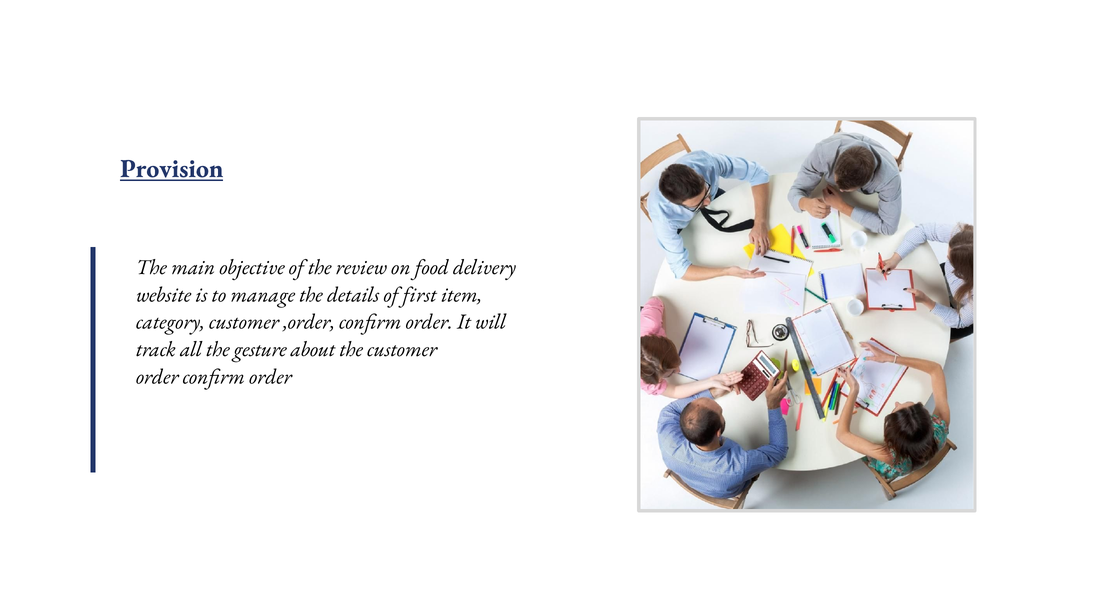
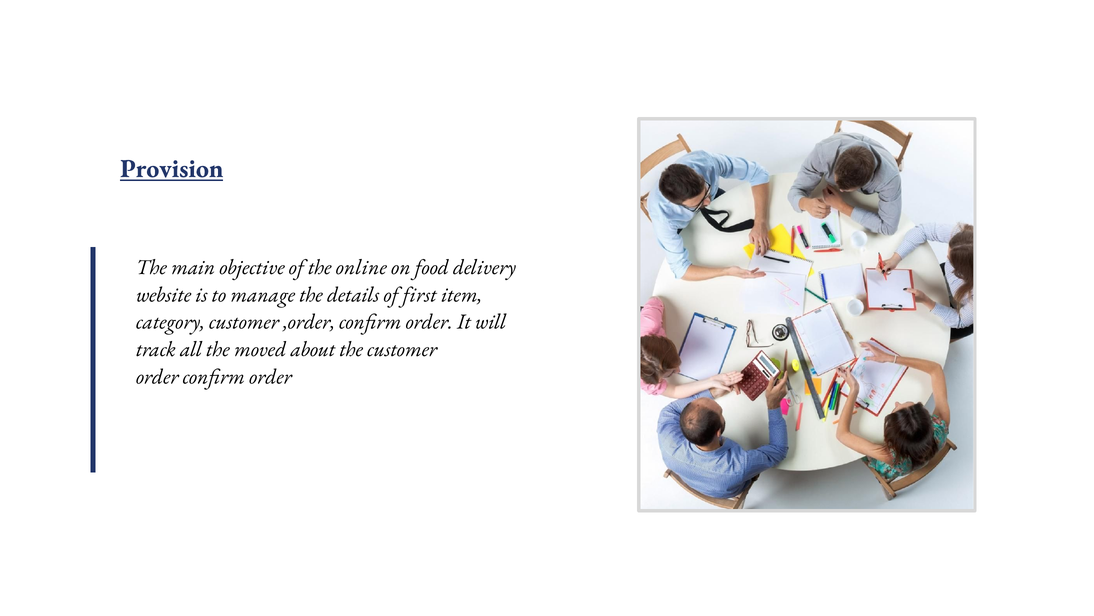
review: review -> online
gesture: gesture -> moved
